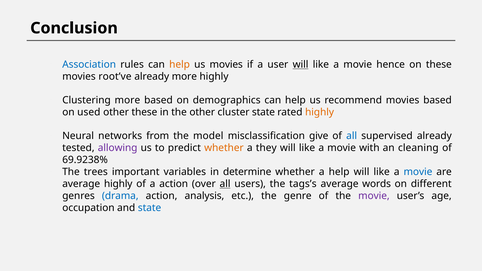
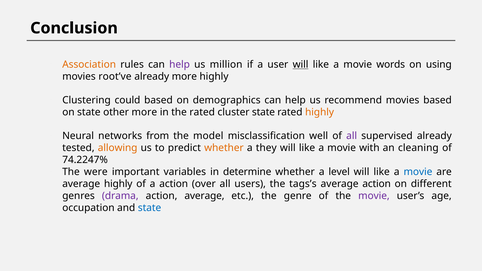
Association colour: blue -> orange
help at (180, 65) colour: orange -> purple
us movies: movies -> million
hence: hence -> words
on these: these -> using
Clustering more: more -> could
on used: used -> state
other these: these -> more
the other: other -> rated
give: give -> well
all at (352, 136) colour: blue -> purple
allowing colour: purple -> orange
69.9238%: 69.9238% -> 74.2247%
trees: trees -> were
a help: help -> level
all at (225, 184) underline: present -> none
average words: words -> action
drama colour: blue -> purple
action analysis: analysis -> average
